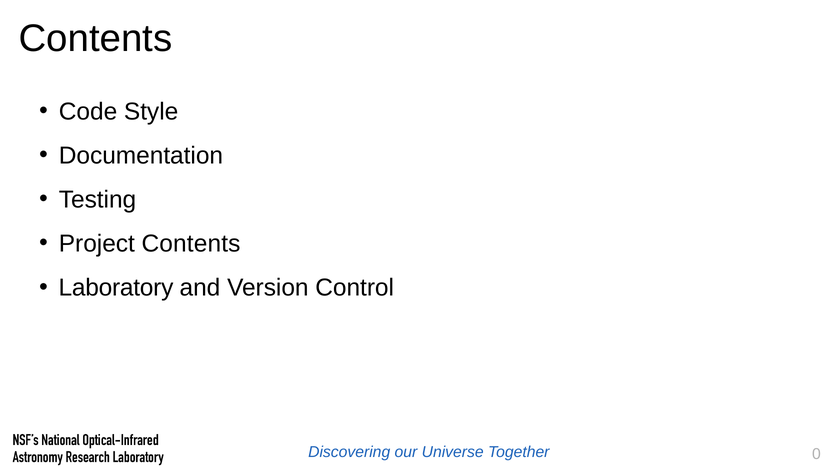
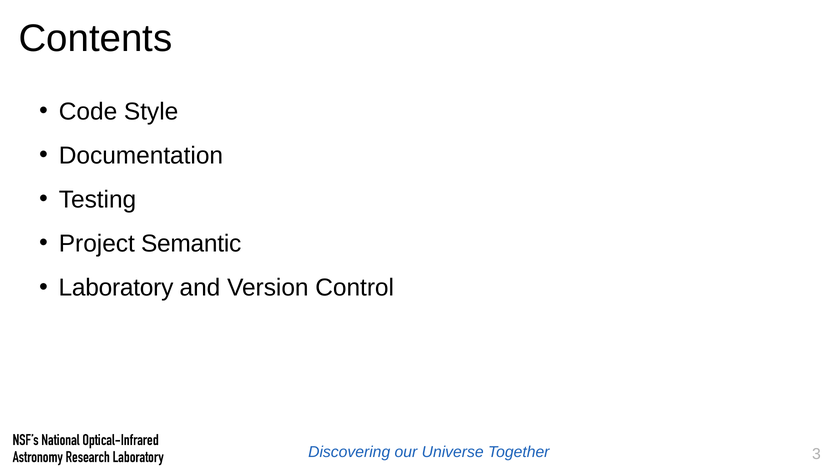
Project Contents: Contents -> Semantic
0: 0 -> 3
